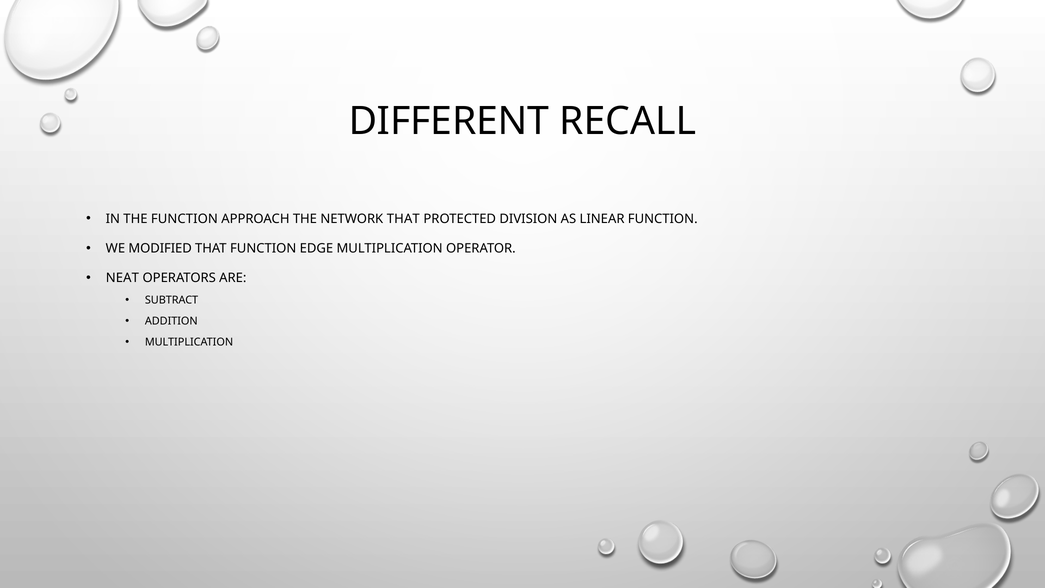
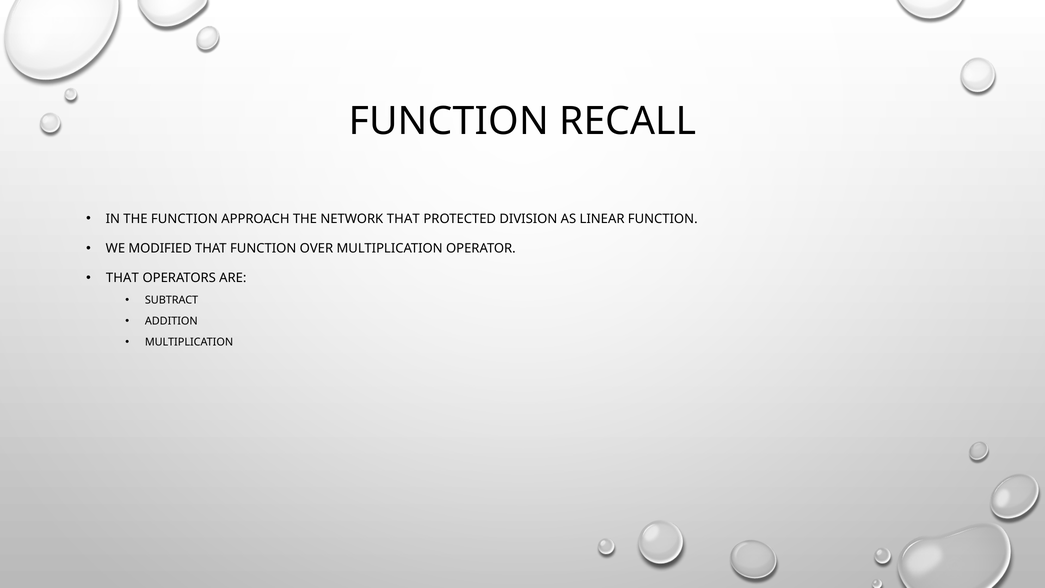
DIFFERENT at (449, 121): DIFFERENT -> FUNCTION
EDGE: EDGE -> OVER
NEAT at (122, 278): NEAT -> THAT
